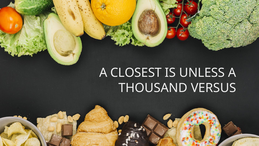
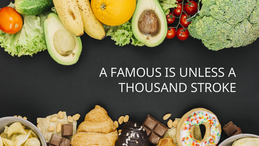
CLOSEST: CLOSEST -> FAMOUS
VERSUS: VERSUS -> STROKE
